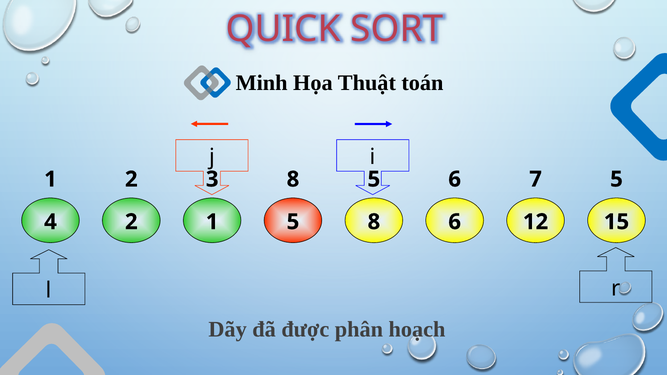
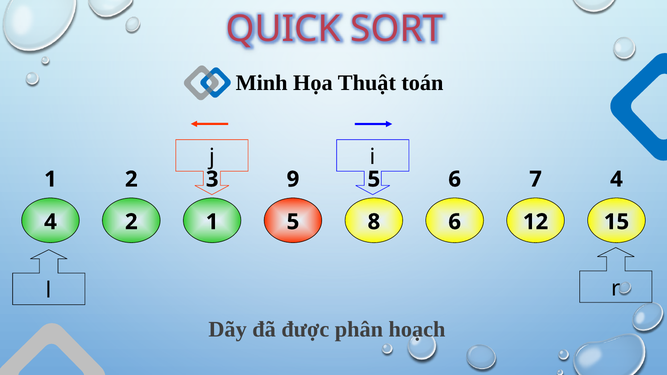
3 8: 8 -> 9
7 5: 5 -> 4
